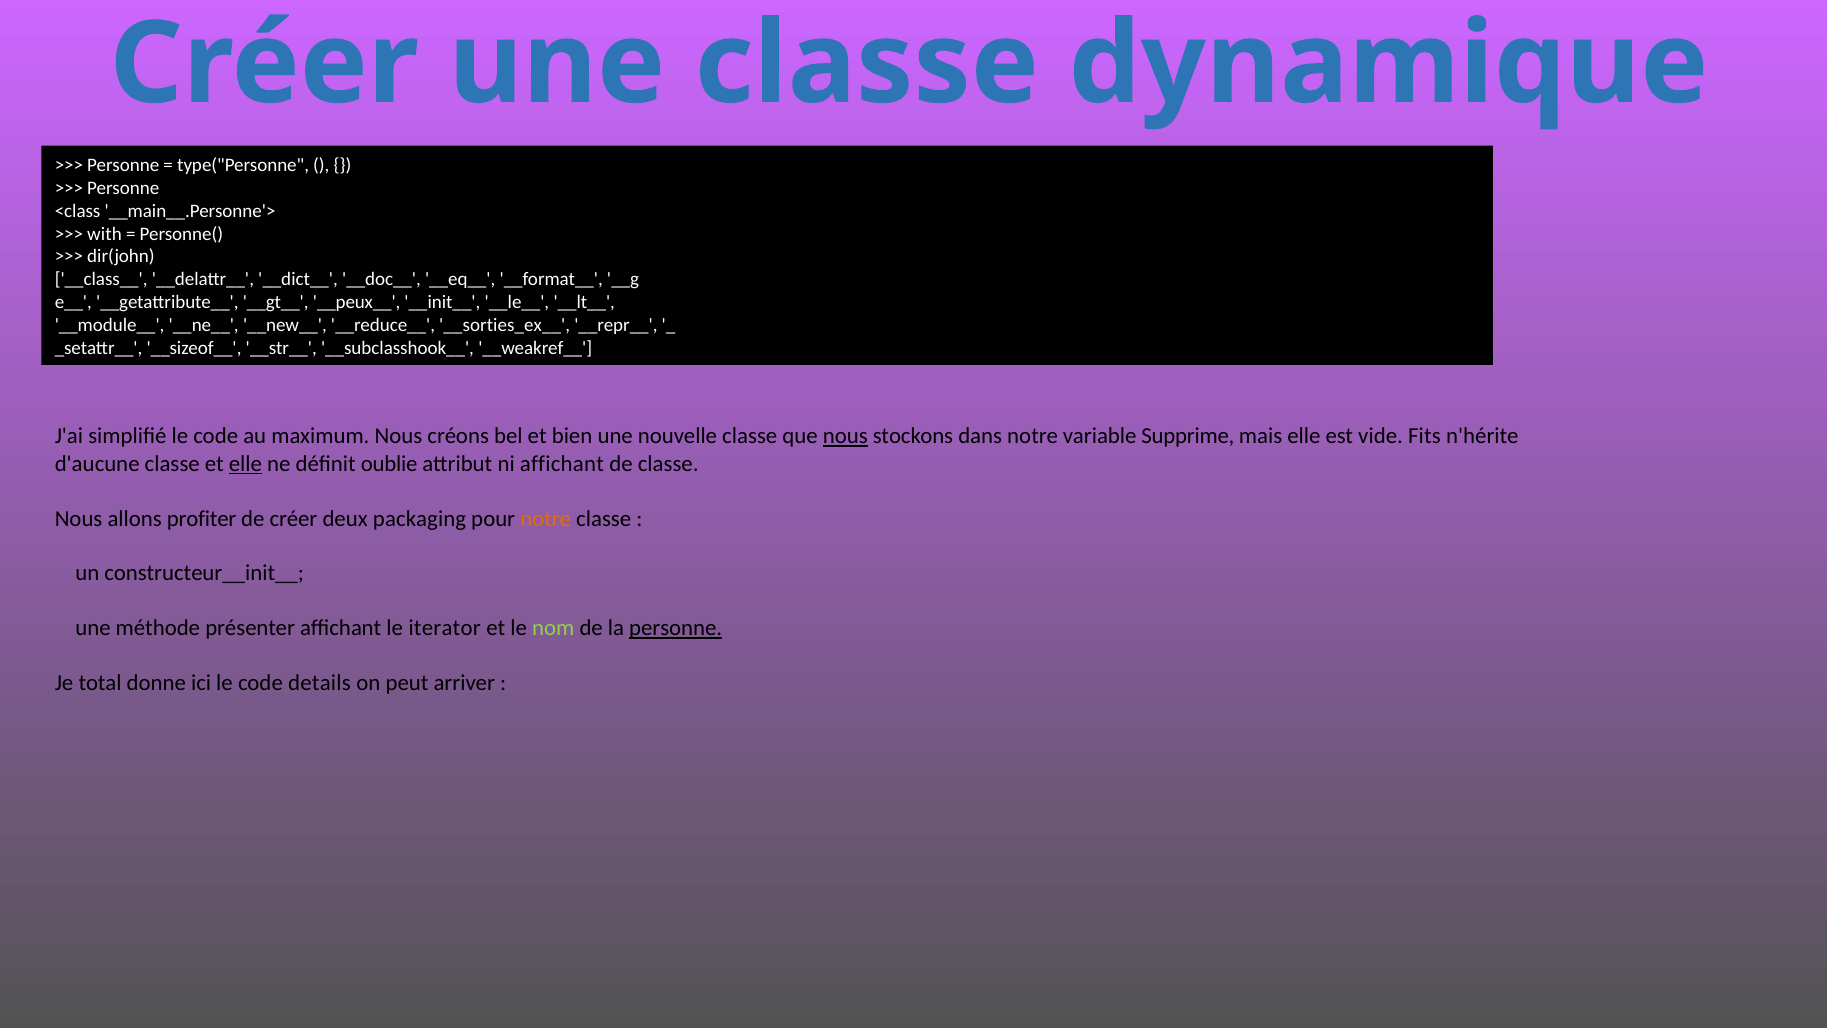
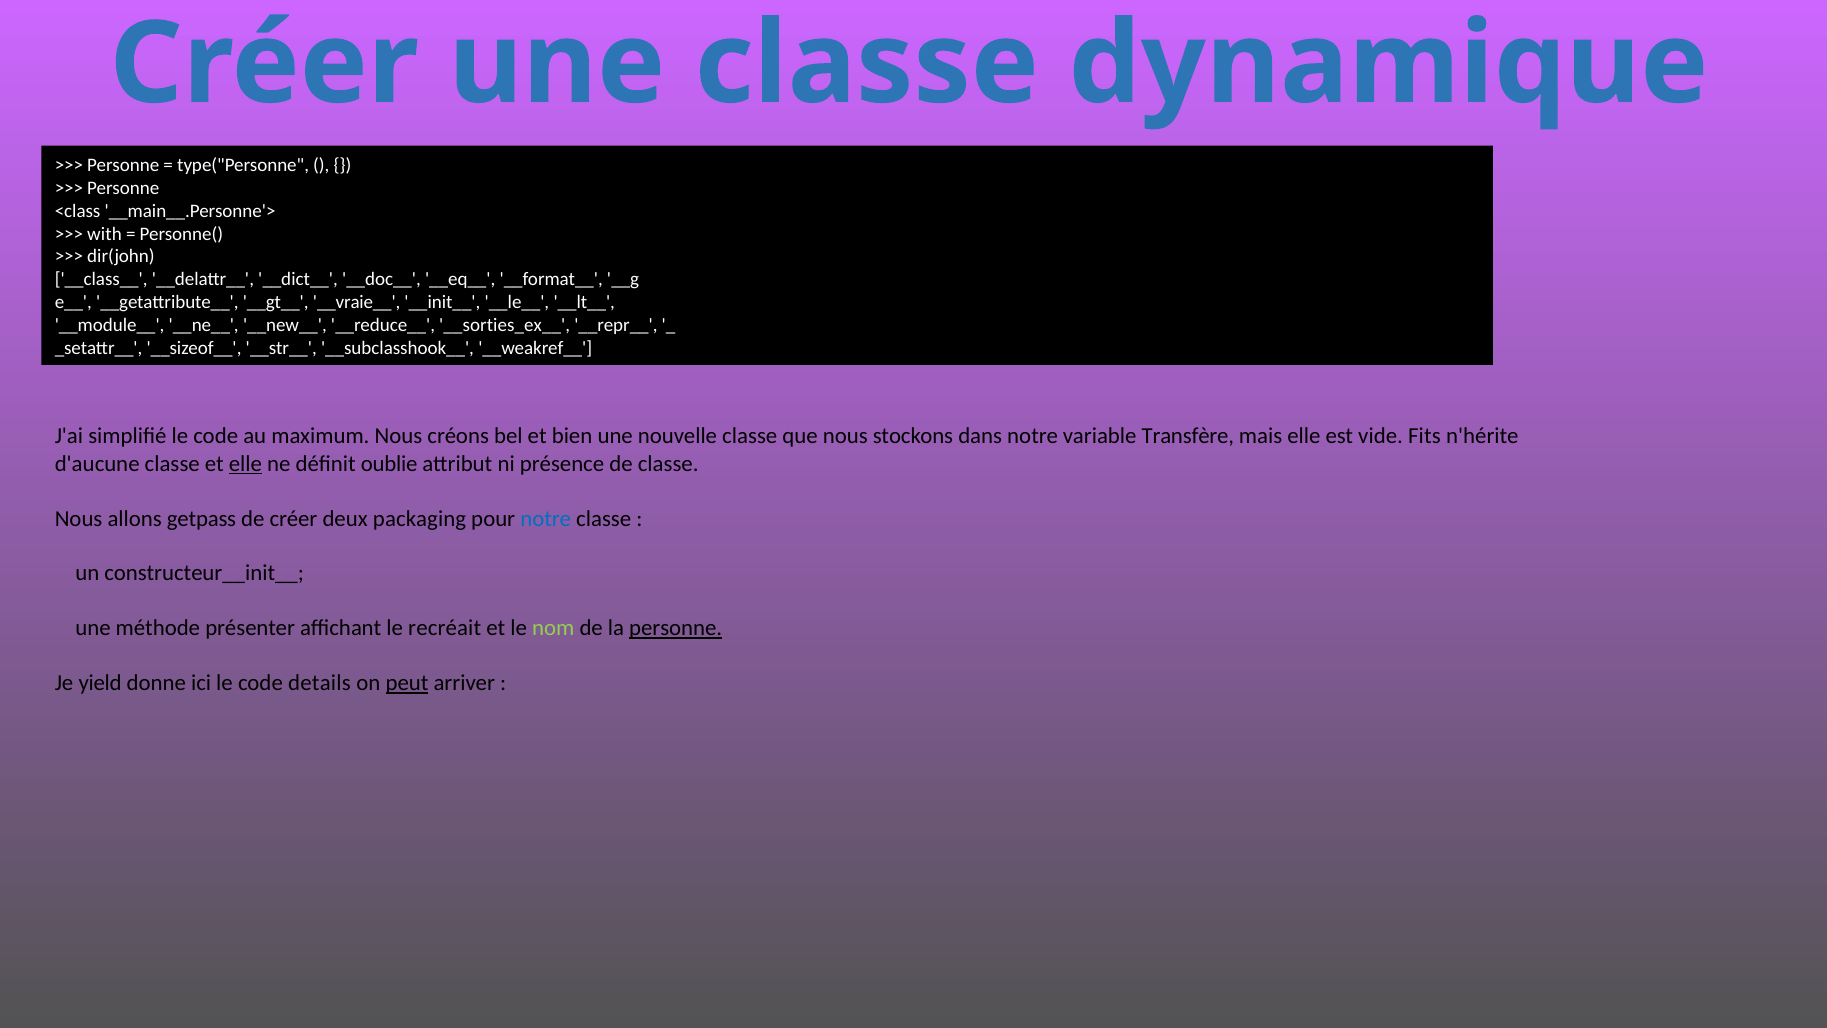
__peux__: __peux__ -> __vraie__
nous at (845, 436) underline: present -> none
Supprime: Supprime -> Transfère
ni affichant: affichant -> présence
profiter: profiter -> getpass
notre at (546, 518) colour: orange -> blue
iterator: iterator -> recréait
total: total -> yield
peut underline: none -> present
